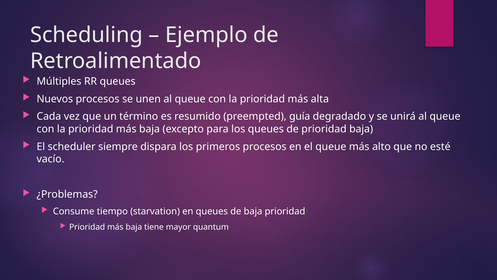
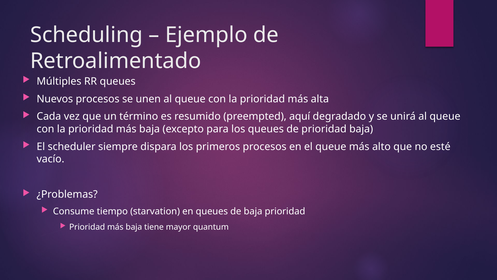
guía: guía -> aquí
